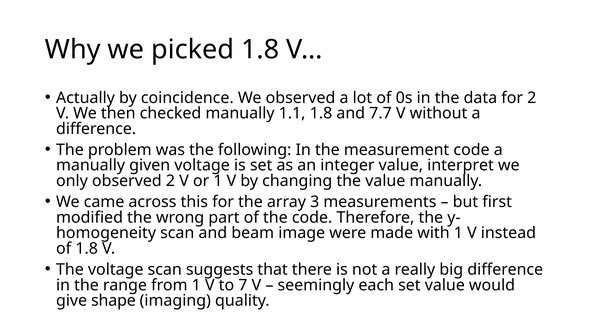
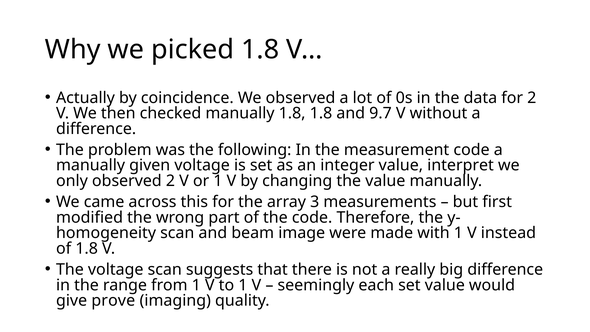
manually 1.1: 1.1 -> 1.8
7.7: 7.7 -> 9.7
to 7: 7 -> 1
shape: shape -> prove
